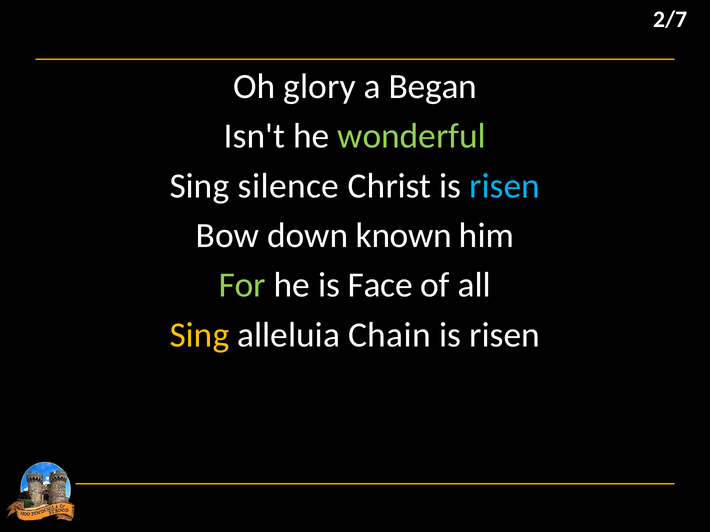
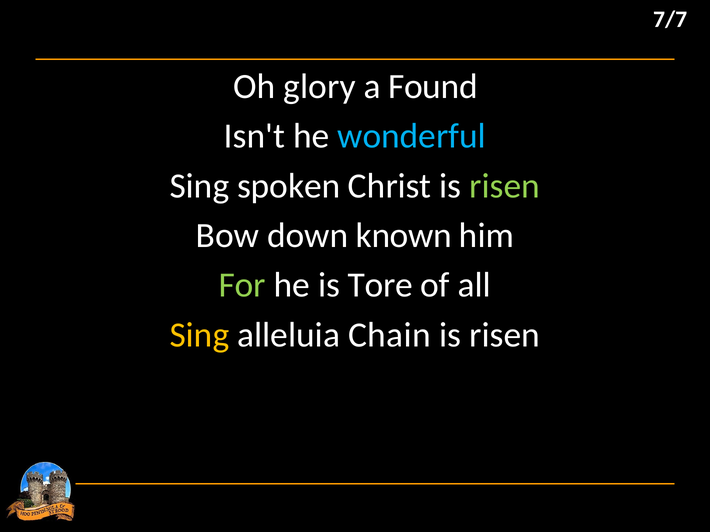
2/7: 2/7 -> 7/7
Began: Began -> Found
wonderful colour: light green -> light blue
silence: silence -> spoken
risen at (505, 186) colour: light blue -> light green
Face: Face -> Tore
